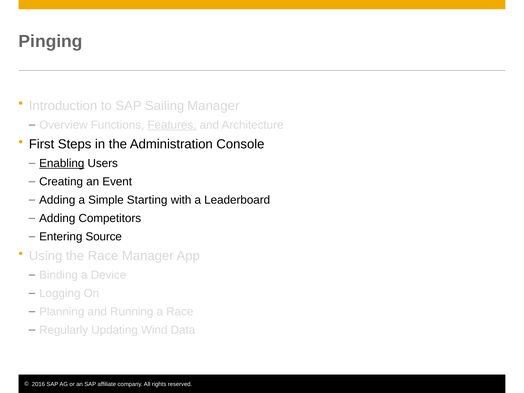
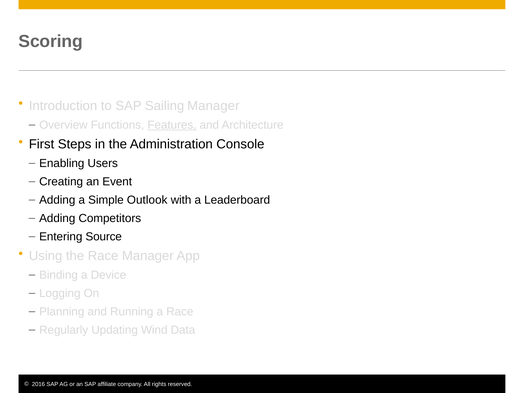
Pinging: Pinging -> Scoring
Enabling underline: present -> none
Starting: Starting -> Outlook
